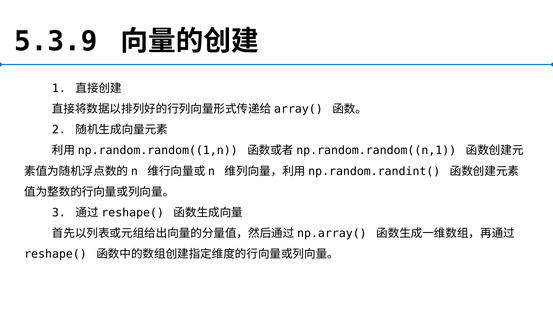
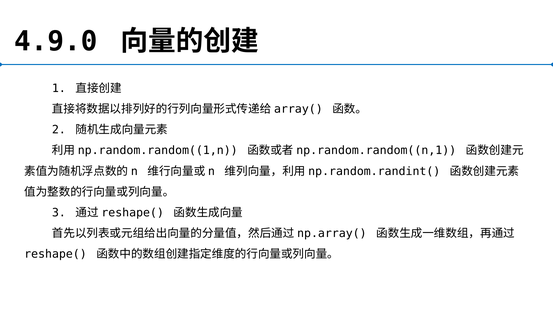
5.3.9: 5.3.9 -> 4.9.0
